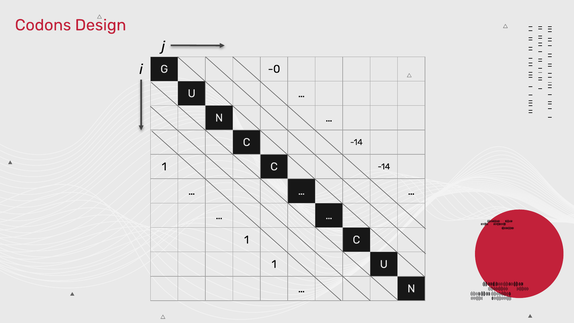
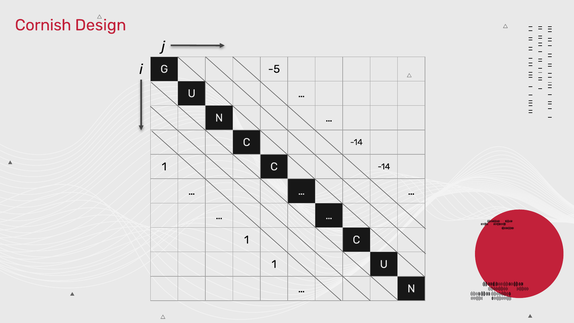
Codons: Codons -> Cornish
-0: -0 -> -5
